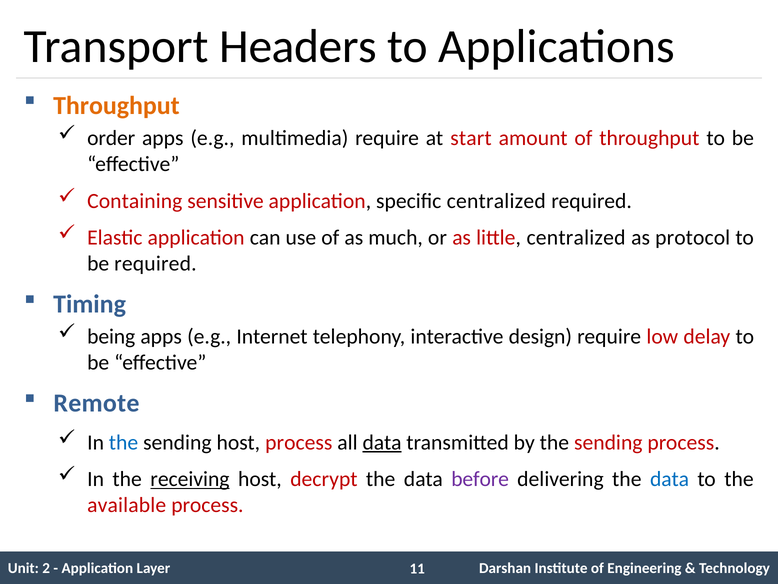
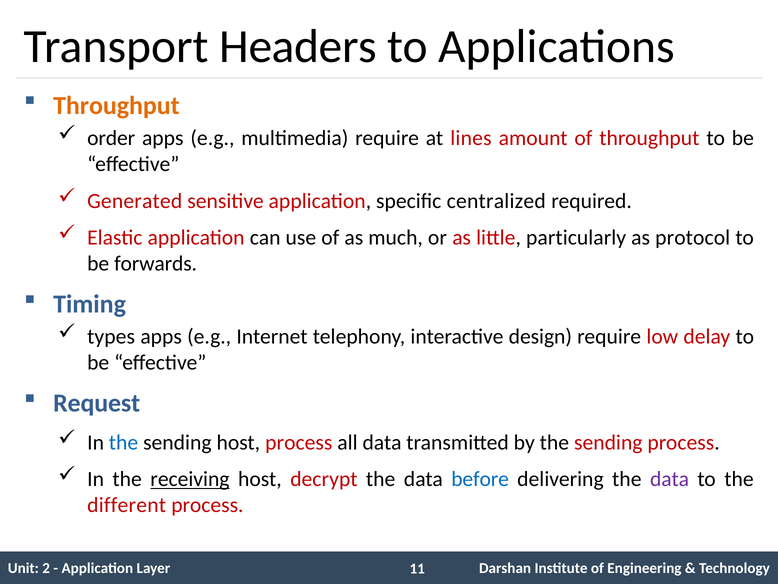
start: start -> lines
Containing: Containing -> Generated
little centralized: centralized -> particularly
be required: required -> forwards
being: being -> types
Remote: Remote -> Request
data at (382, 442) underline: present -> none
before colour: purple -> blue
data at (670, 479) colour: blue -> purple
available: available -> different
